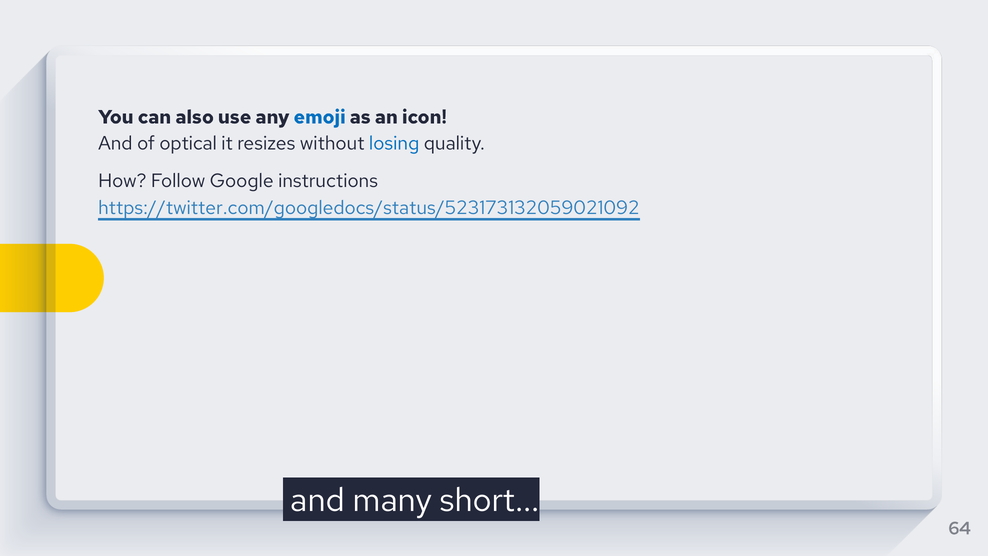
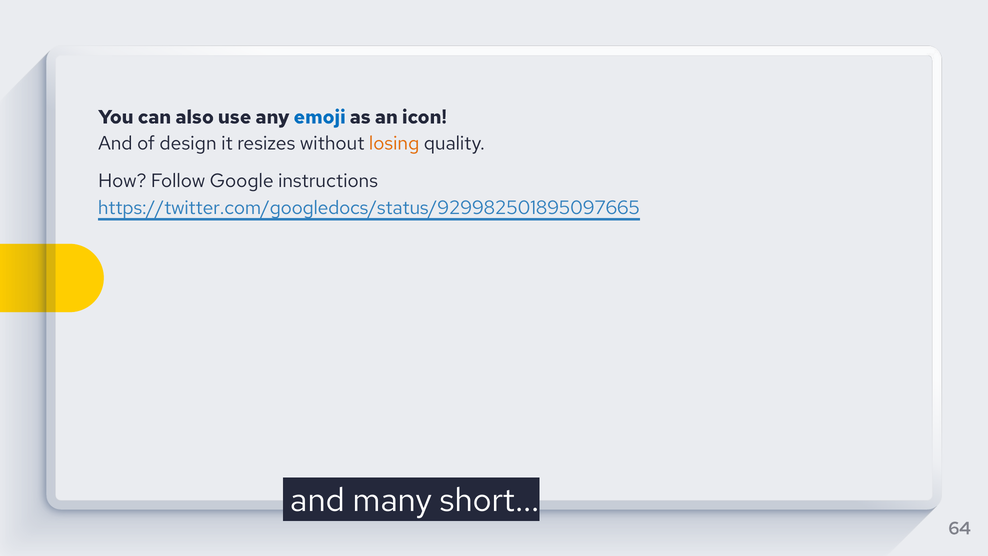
optical: optical -> design
losing colour: blue -> orange
https://twitter.com/googledocs/status/523173132059021092: https://twitter.com/googledocs/status/523173132059021092 -> https://twitter.com/googledocs/status/929982501895097665
